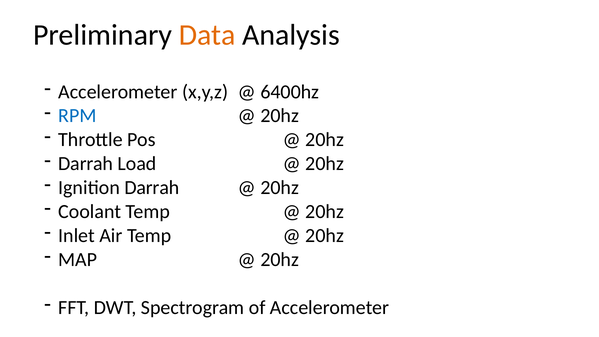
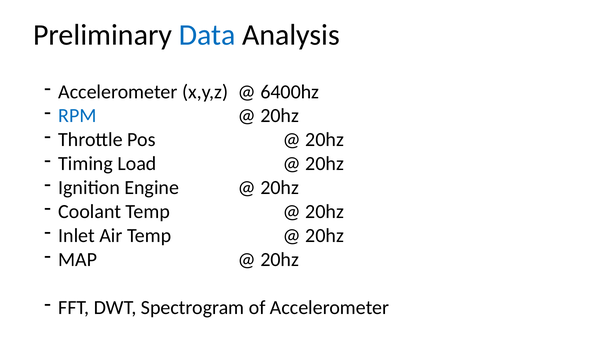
Data colour: orange -> blue
Darrah at (86, 164): Darrah -> Timing
Ignition Darrah: Darrah -> Engine
